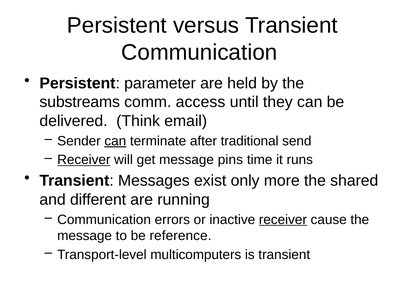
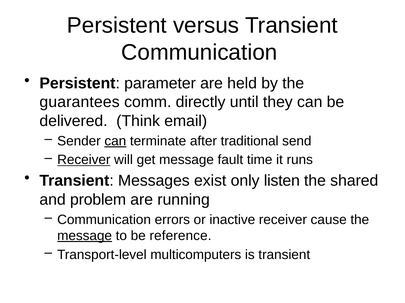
substreams: substreams -> guarantees
access: access -> directly
pins: pins -> fault
more: more -> listen
different: different -> problem
receiver at (283, 220) underline: present -> none
message at (85, 236) underline: none -> present
